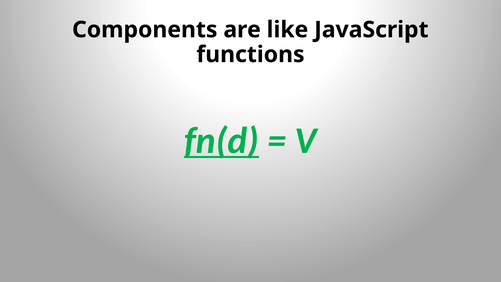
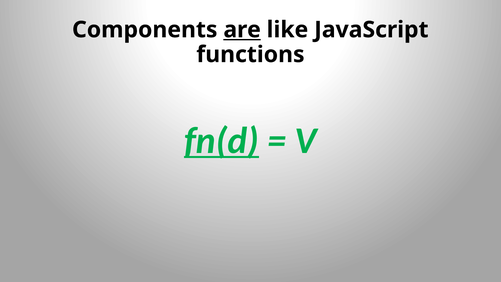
are underline: none -> present
